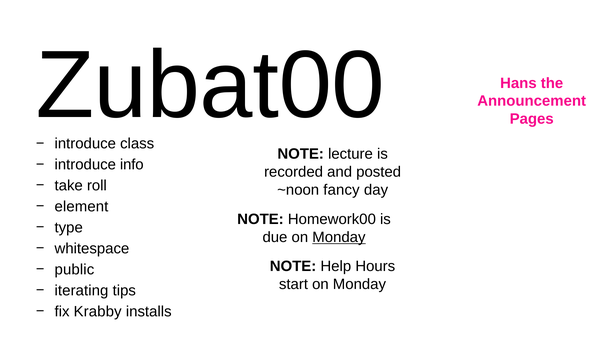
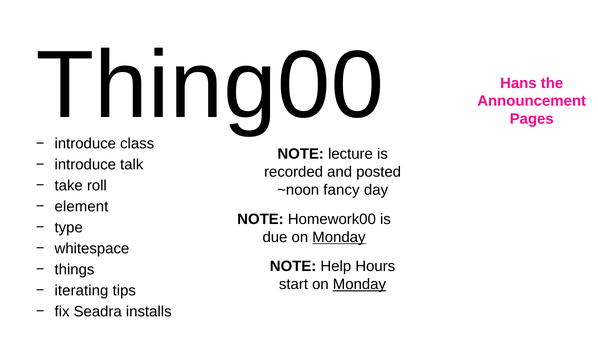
Zubat00: Zubat00 -> Thing00
info: info -> talk
public: public -> things
Monday at (359, 284) underline: none -> present
Krabby: Krabby -> Seadra
